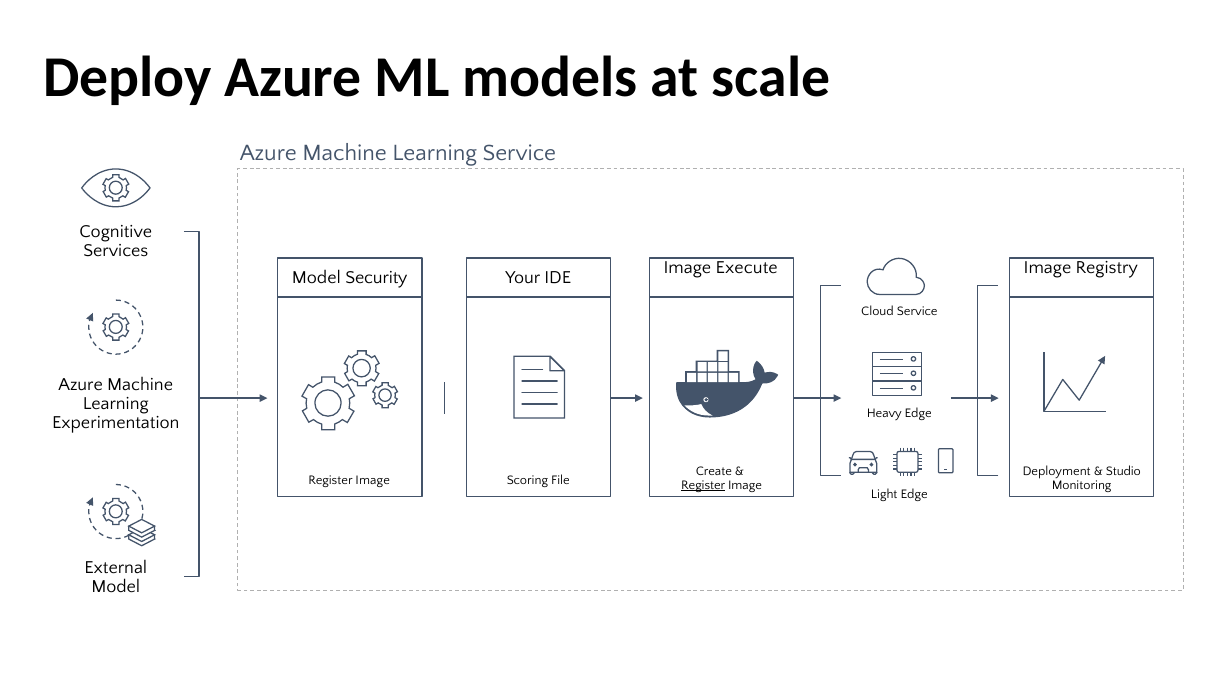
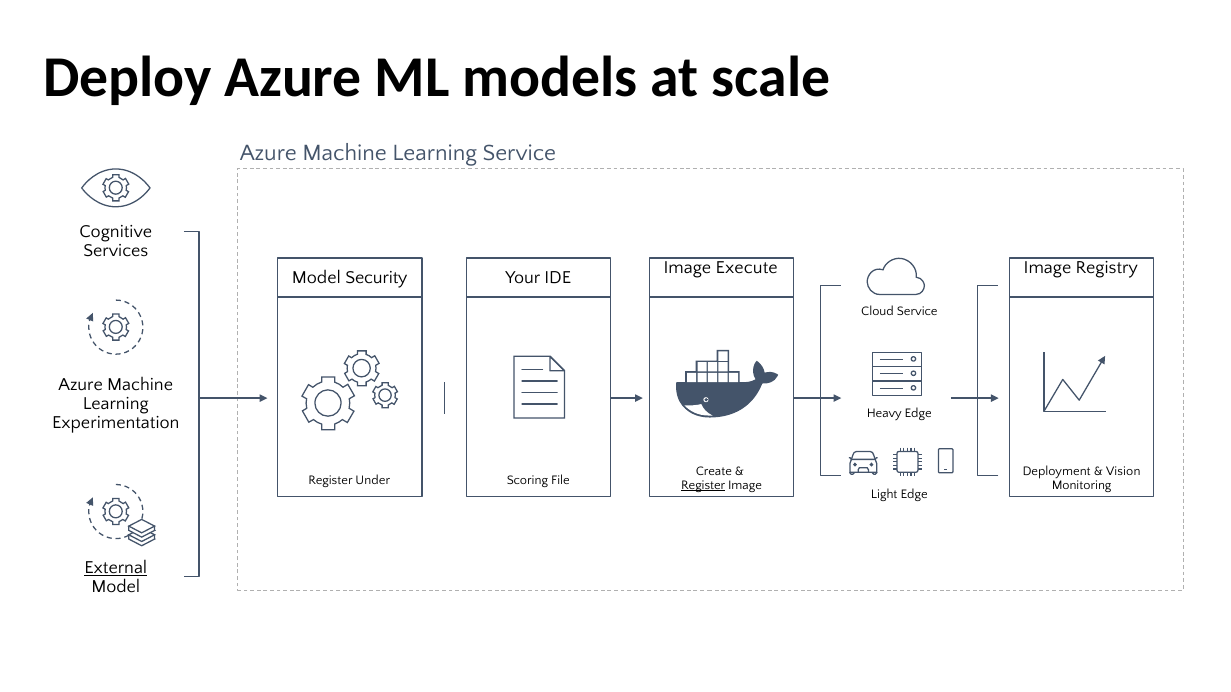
Studio: Studio -> Vision
Image at (373, 480): Image -> Under
External underline: none -> present
